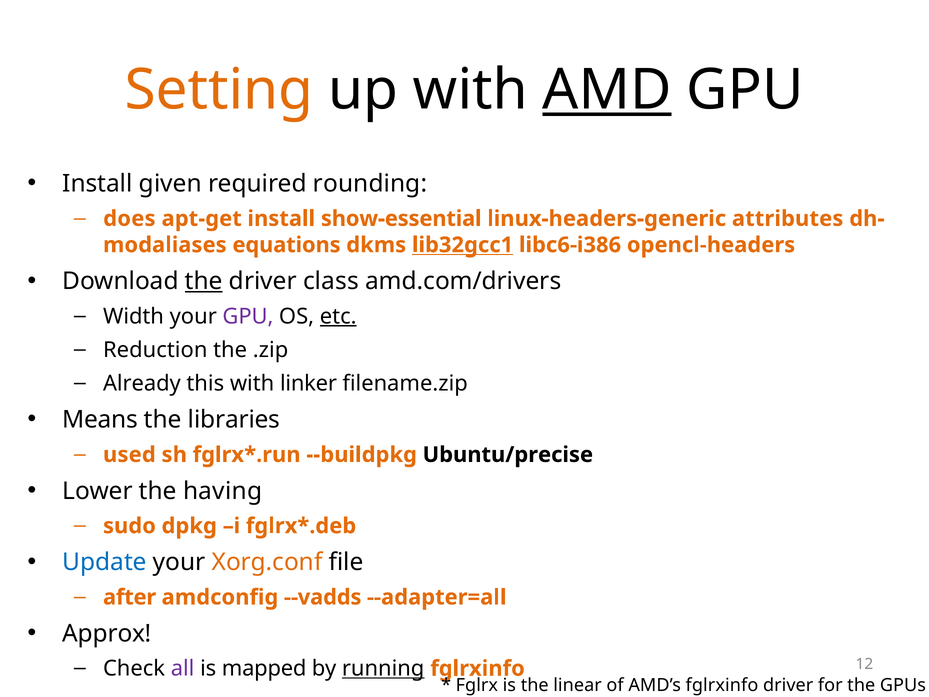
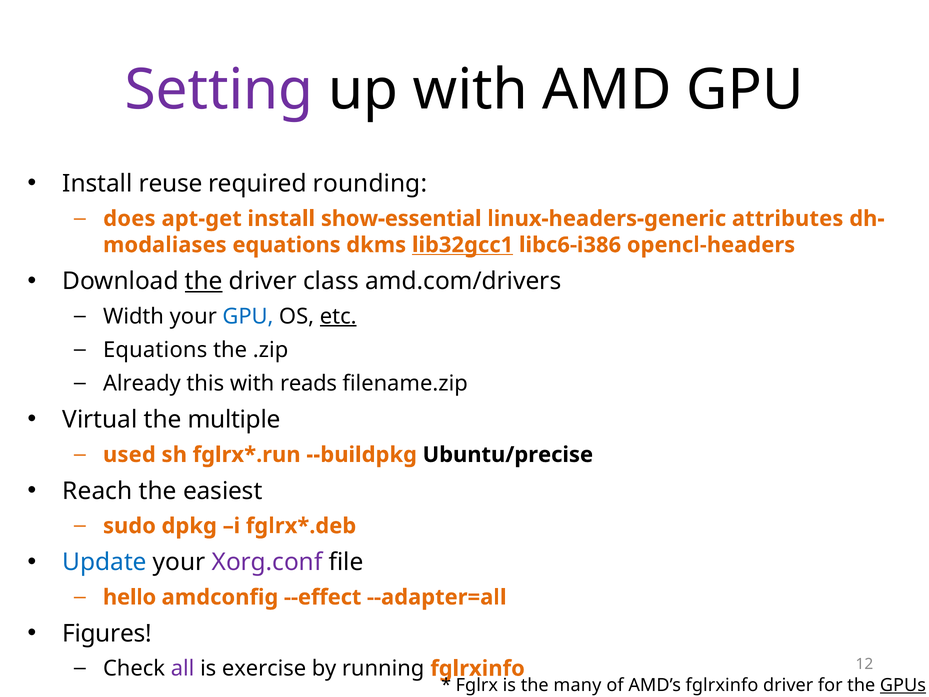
Setting colour: orange -> purple
AMD underline: present -> none
given: given -> reuse
GPU at (248, 316) colour: purple -> blue
Reduction at (155, 350): Reduction -> Equations
linker: linker -> reads
Means: Means -> Virtual
libraries: libraries -> multiple
Lower: Lower -> Reach
having: having -> easiest
Xorg.conf colour: orange -> purple
after: after -> hello
--vadds: --vadds -> --effect
Approx: Approx -> Figures
mapped: mapped -> exercise
running underline: present -> none
linear: linear -> many
GPUs underline: none -> present
